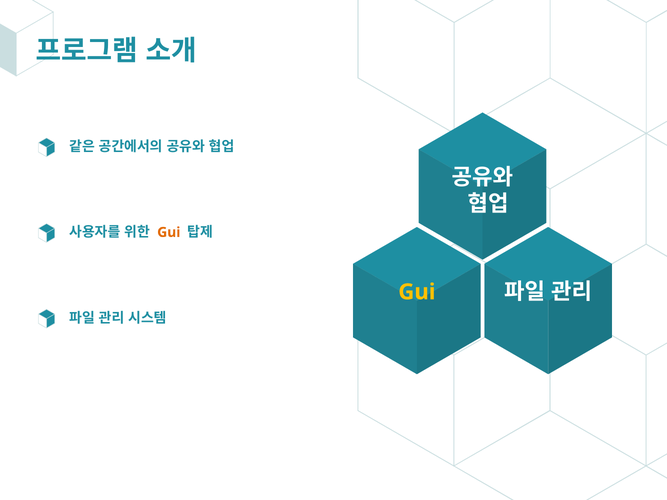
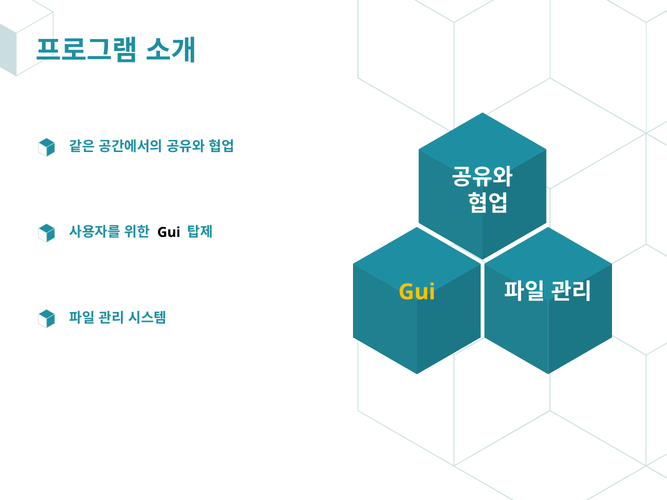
Gui at (169, 232) colour: orange -> black
